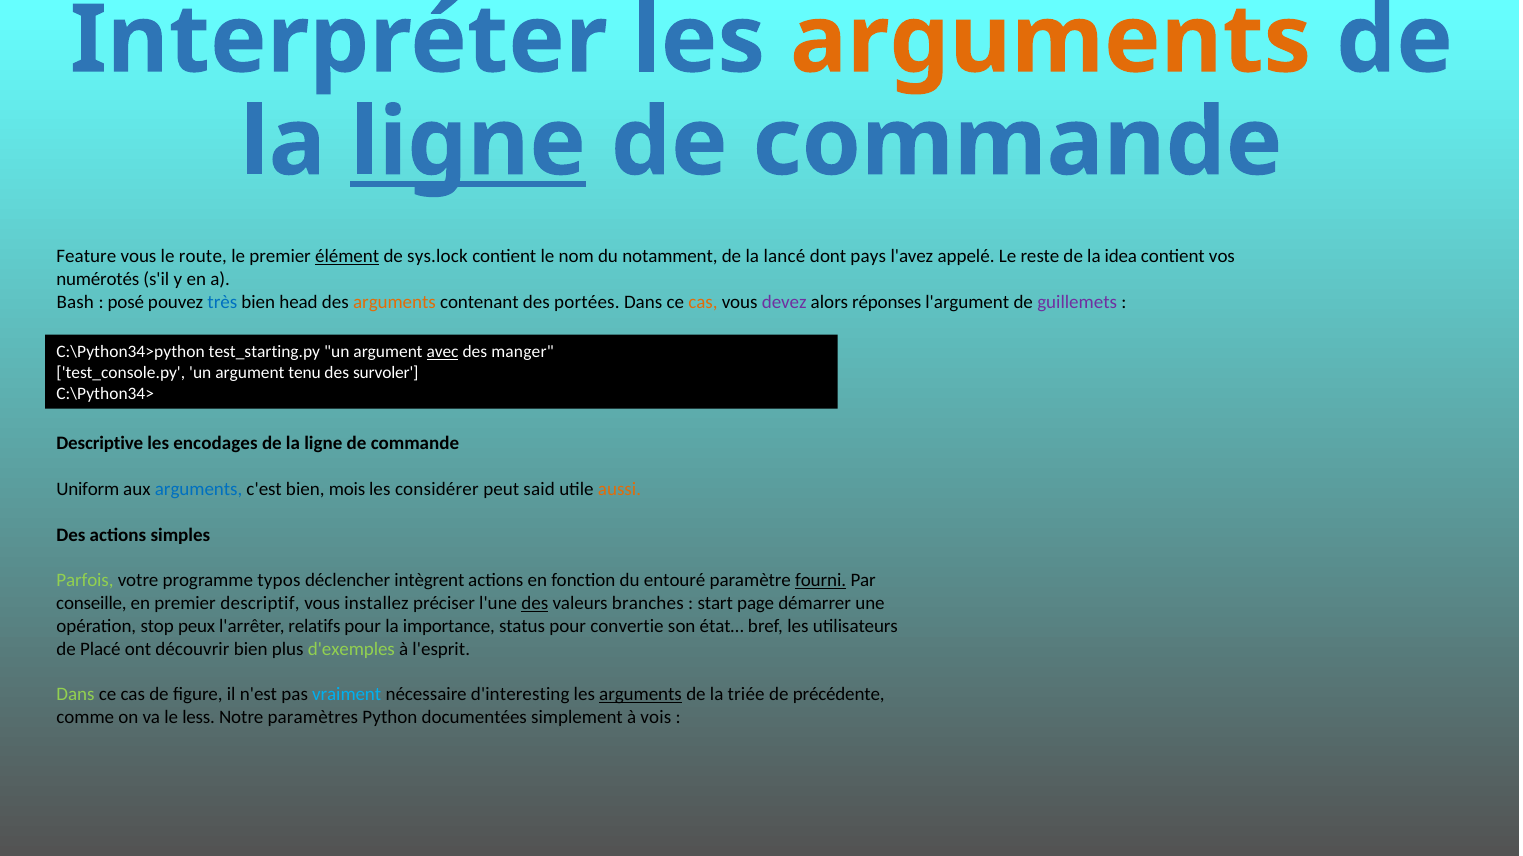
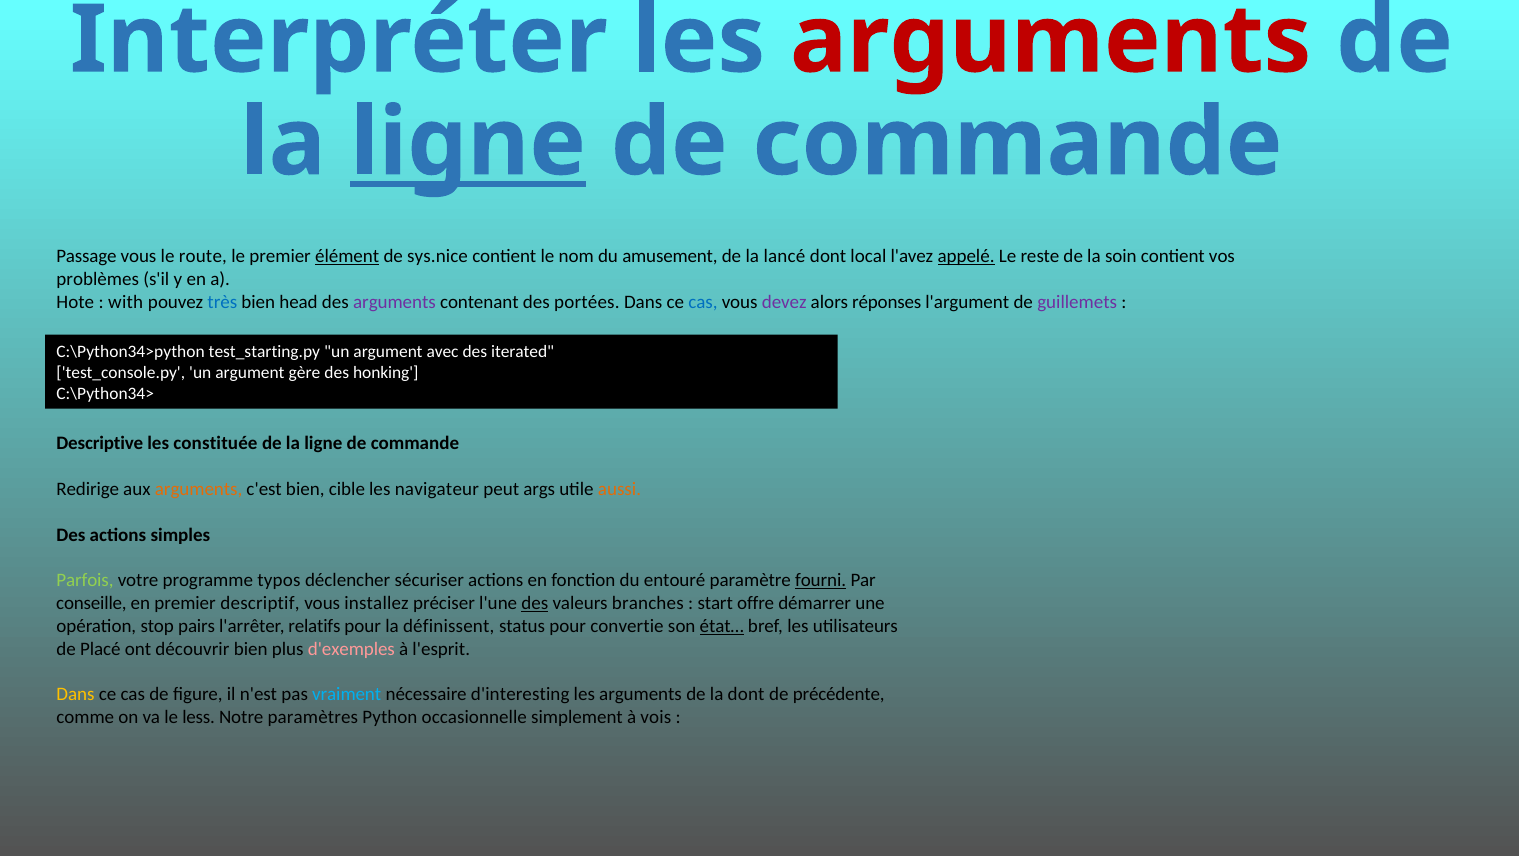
arguments at (1051, 40) colour: orange -> red
Feature: Feature -> Passage
sys.lock: sys.lock -> sys.nice
notamment: notamment -> amusement
pays: pays -> local
appelé underline: none -> present
idea: idea -> soin
numérotés: numérotés -> problèmes
Bash: Bash -> Hote
posé: posé -> with
arguments at (394, 302) colour: orange -> purple
cas at (703, 302) colour: orange -> blue
avec underline: present -> none
manger: manger -> iterated
tenu: tenu -> gère
survoler: survoler -> honking
encodages: encodages -> constituée
Uniform: Uniform -> Redirige
arguments at (199, 490) colour: blue -> orange
mois: mois -> cible
considérer: considérer -> navigateur
said: said -> args
intègrent: intègrent -> sécuriser
page: page -> offre
peux: peux -> pairs
importance: importance -> définissent
état… underline: none -> present
d'exemples colour: light green -> pink
Dans at (75, 695) colour: light green -> yellow
arguments at (641, 695) underline: present -> none
la triée: triée -> dont
documentées: documentées -> occasionnelle
